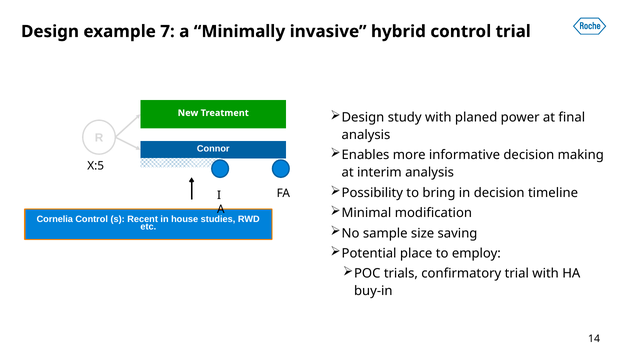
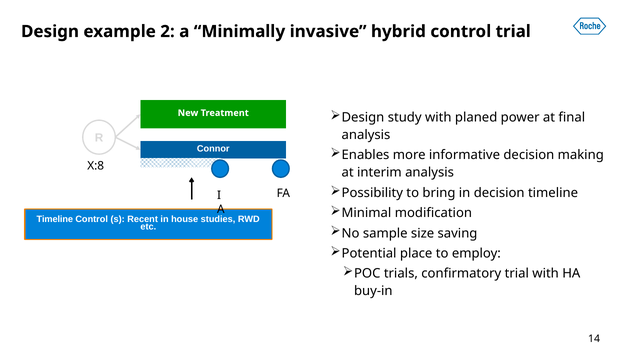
7: 7 -> 2
X:5: X:5 -> X:8
Cornelia at (55, 220): Cornelia -> Timeline
